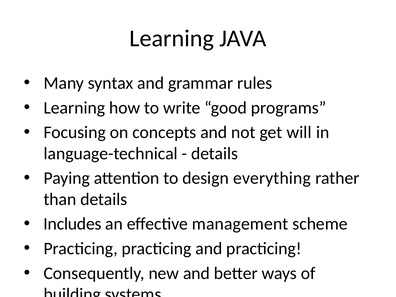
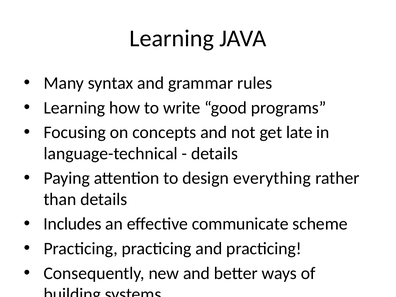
will: will -> late
management: management -> communicate
